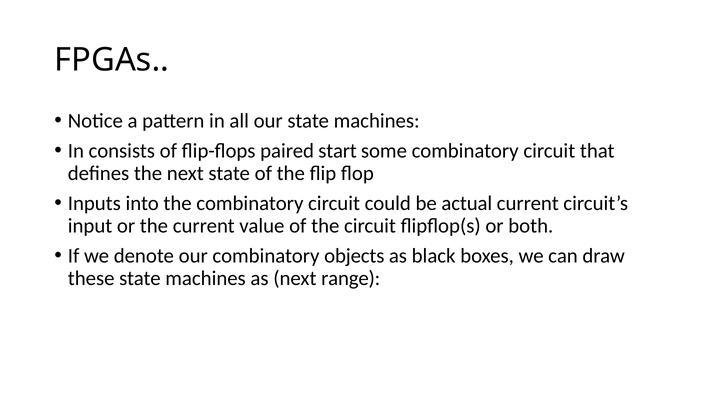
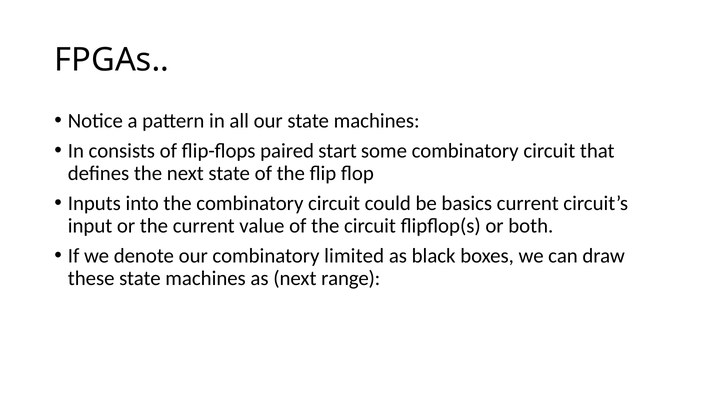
actual: actual -> basics
objects: objects -> limited
